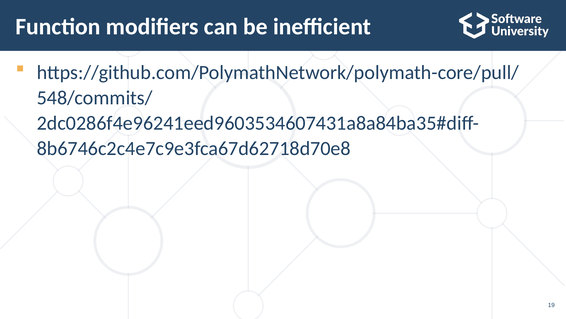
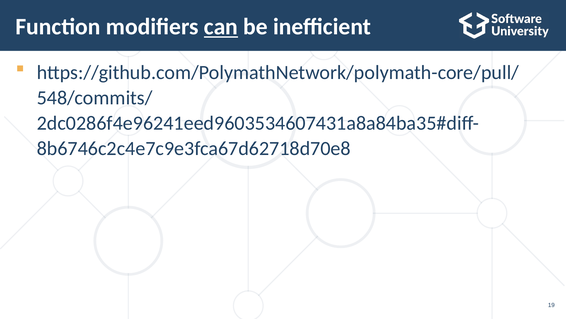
can underline: none -> present
